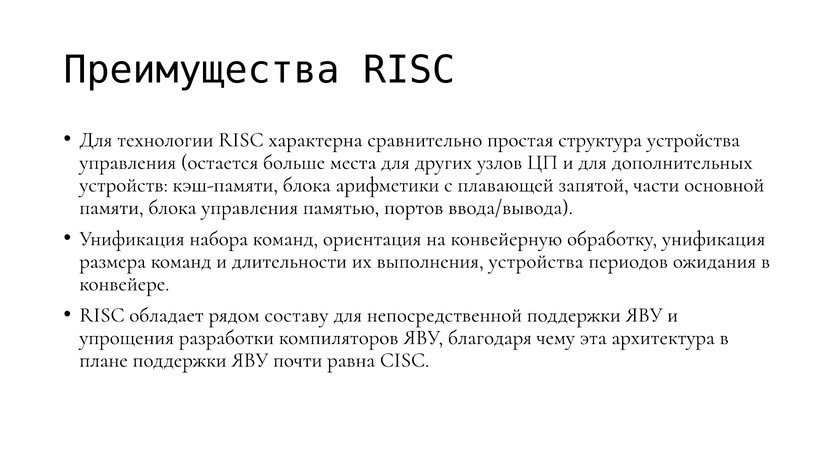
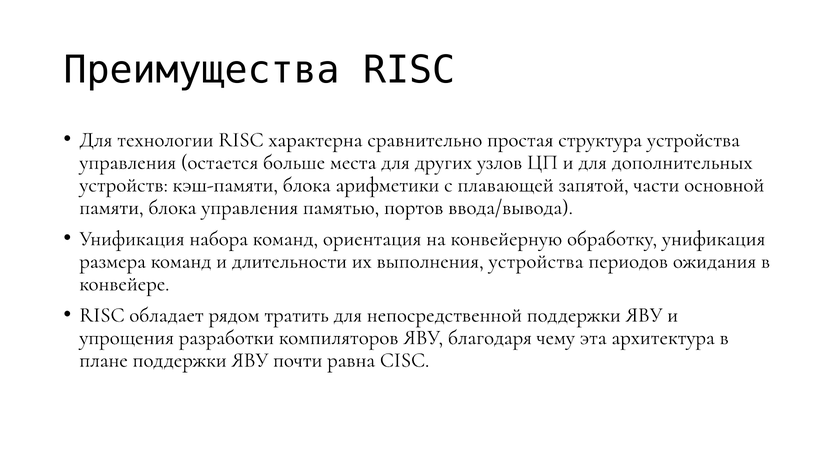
составу: составу -> тратить
